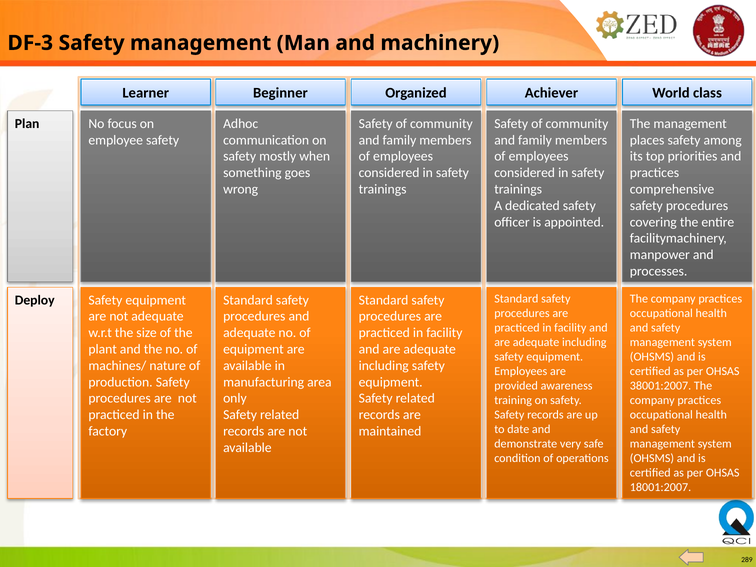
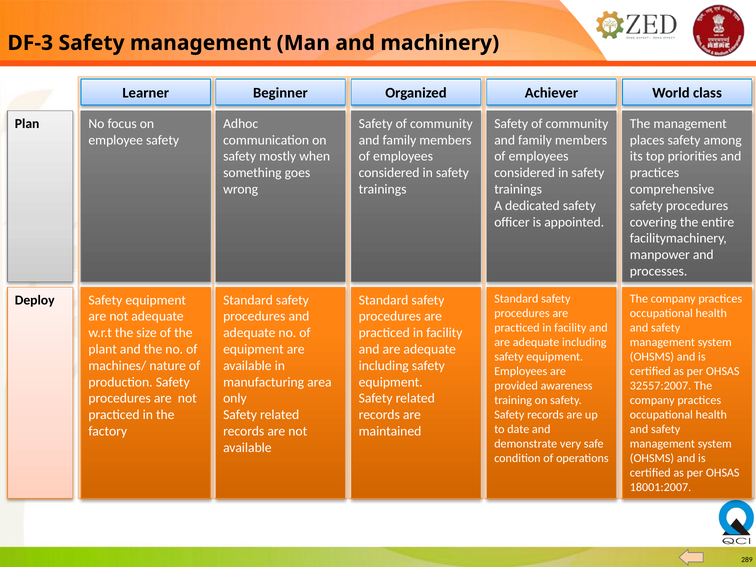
38001:2007: 38001:2007 -> 32557:2007
